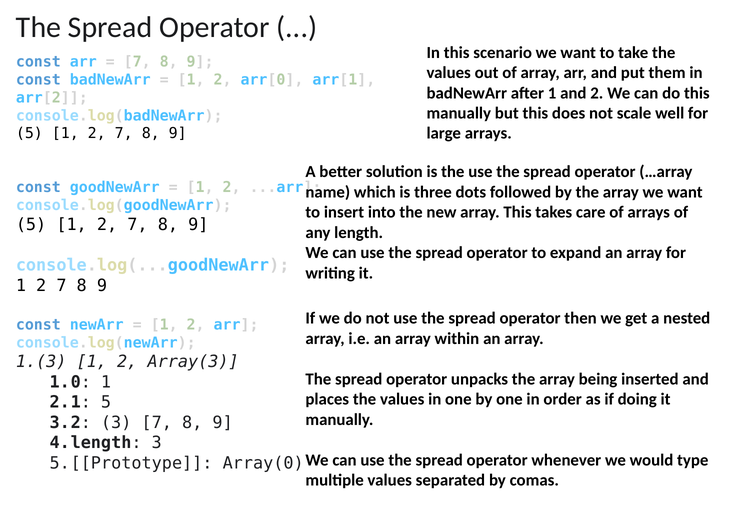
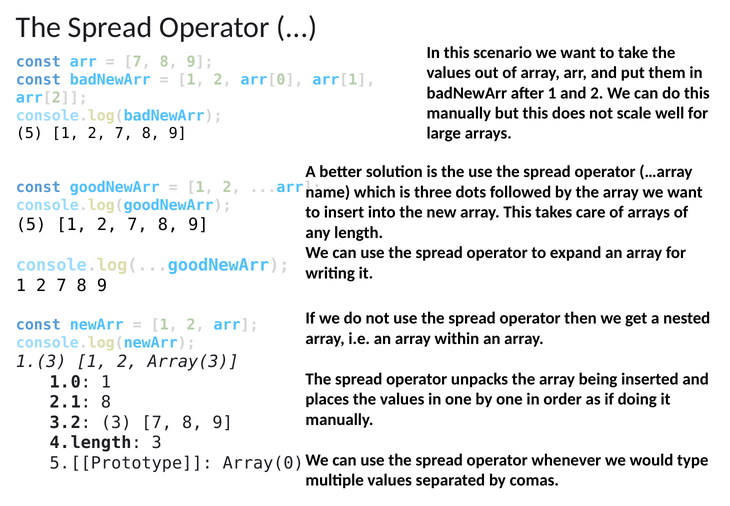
5 at (106, 402): 5 -> 8
